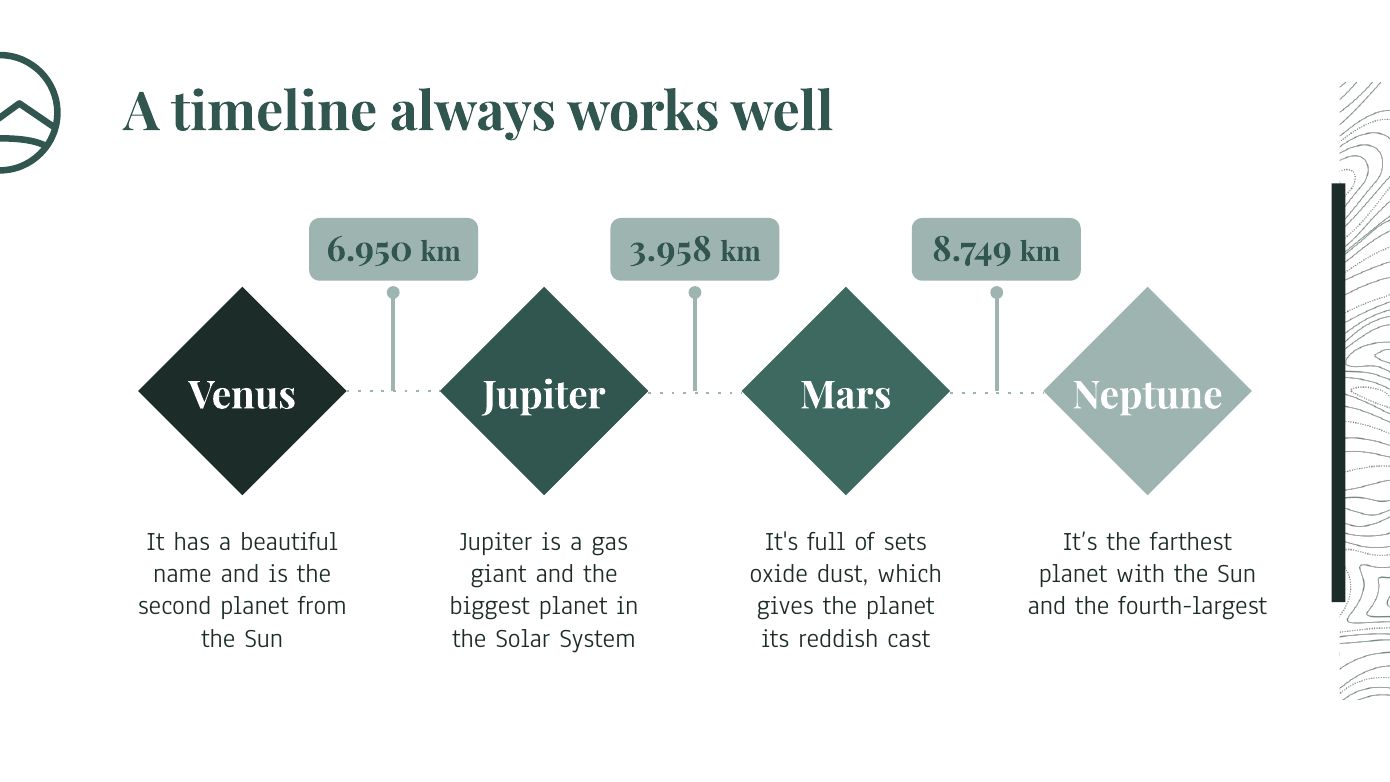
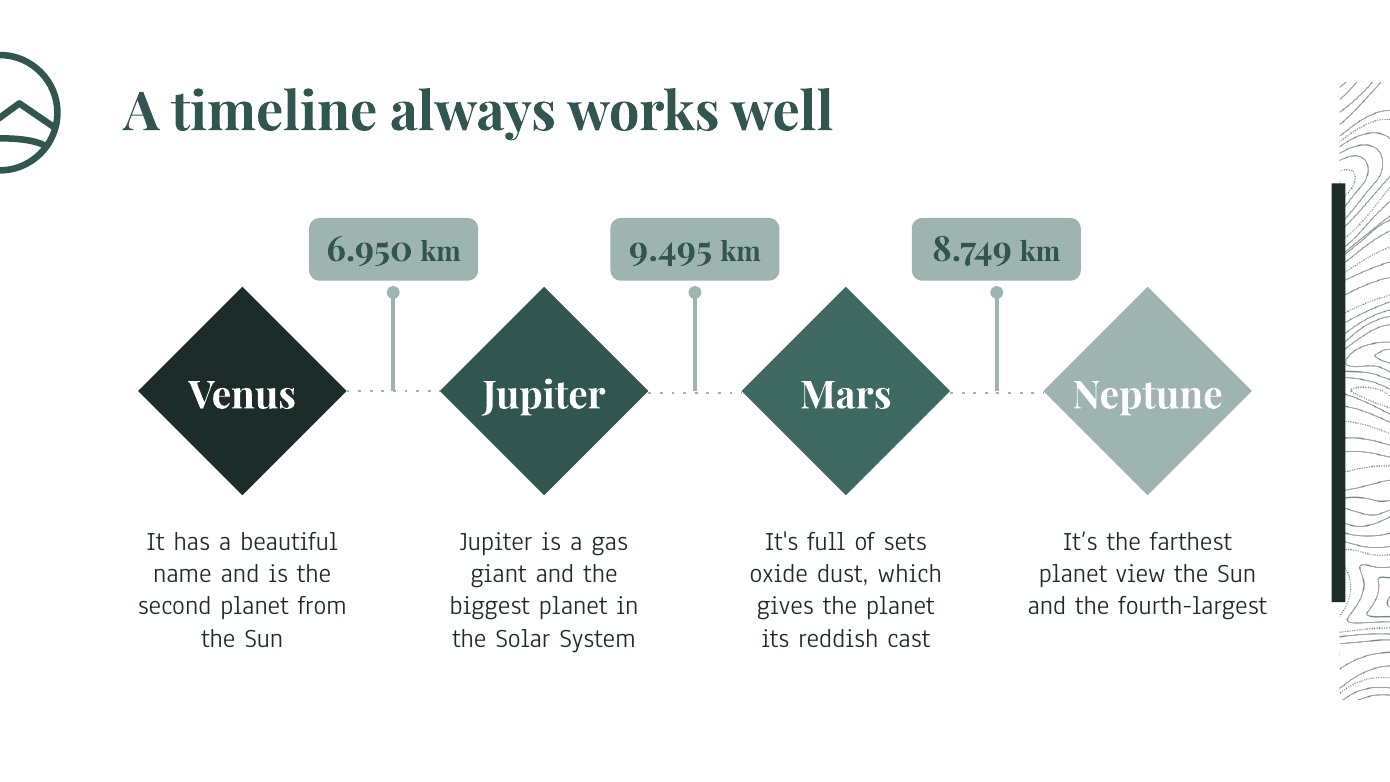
3.958: 3.958 -> 9.495
with: with -> view
